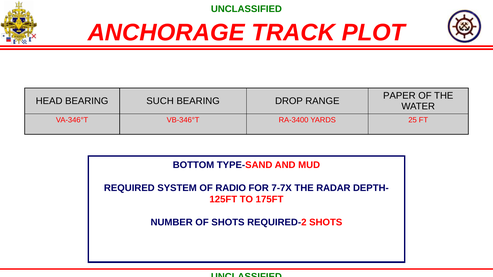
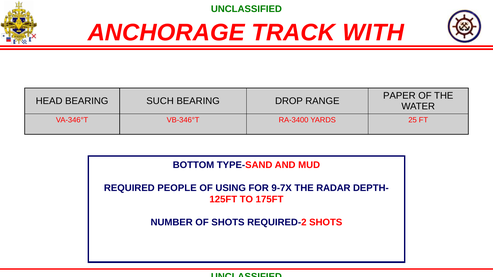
PLOT: PLOT -> WITH
SYSTEM: SYSTEM -> PEOPLE
RADIO: RADIO -> USING
7-7X: 7-7X -> 9-7X
